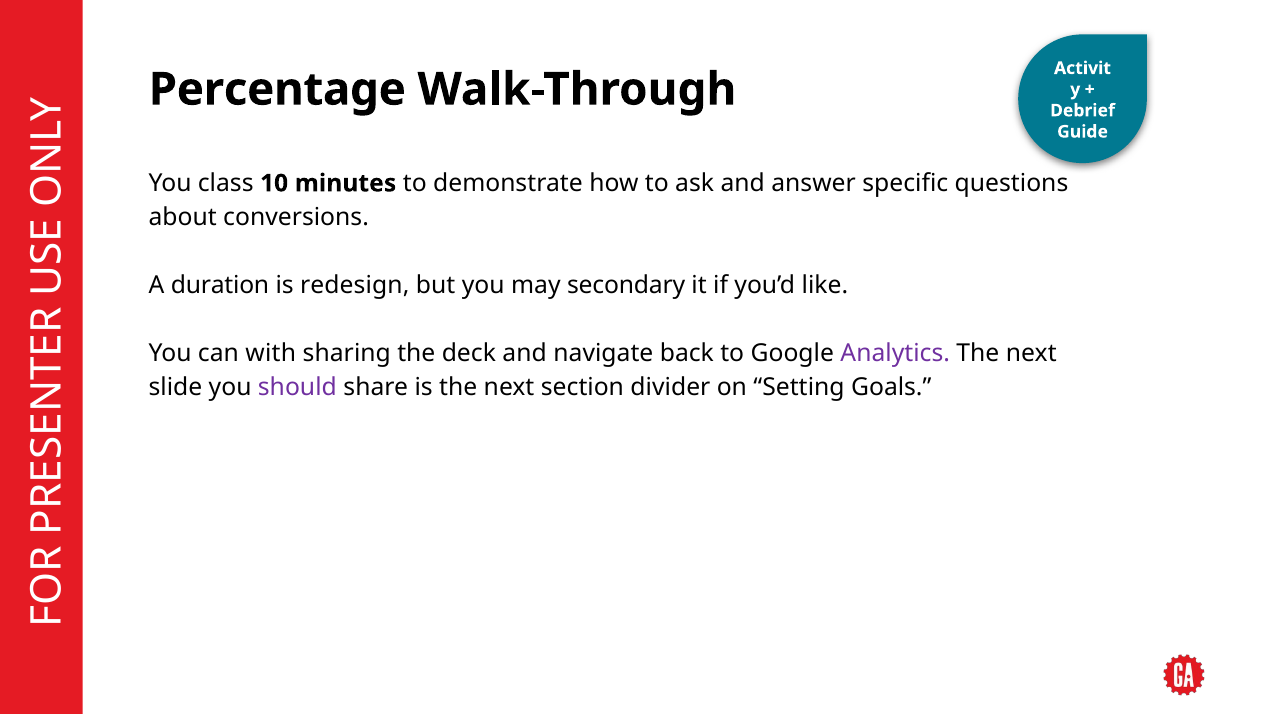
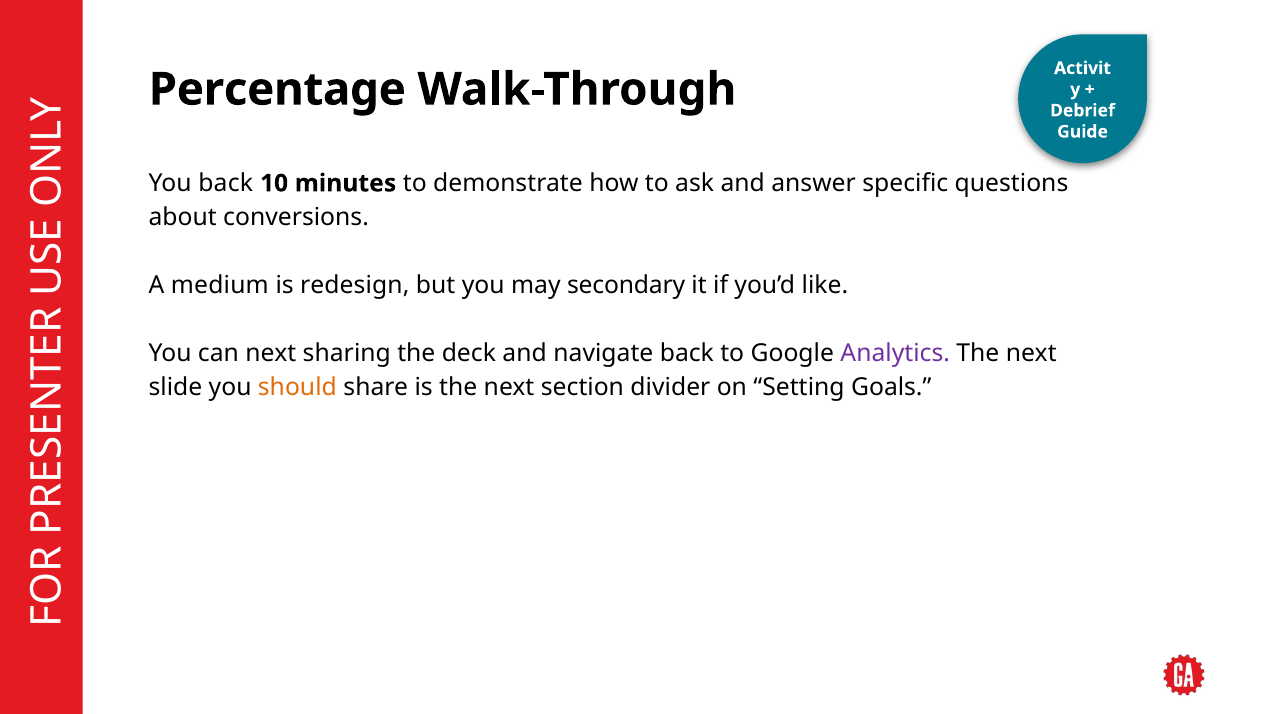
You class: class -> back
duration: duration -> medium
can with: with -> next
should colour: purple -> orange
